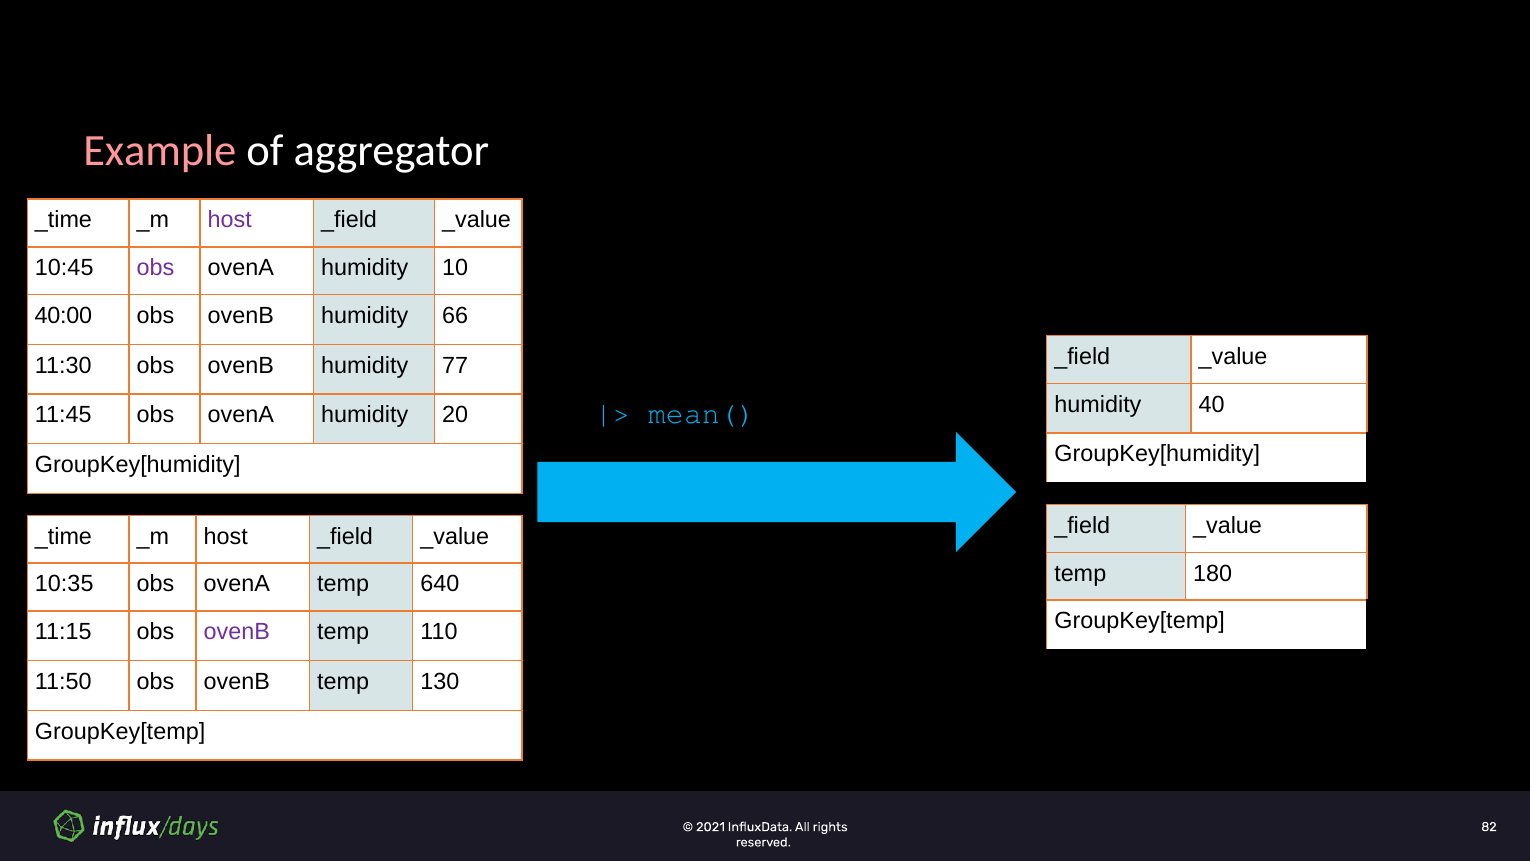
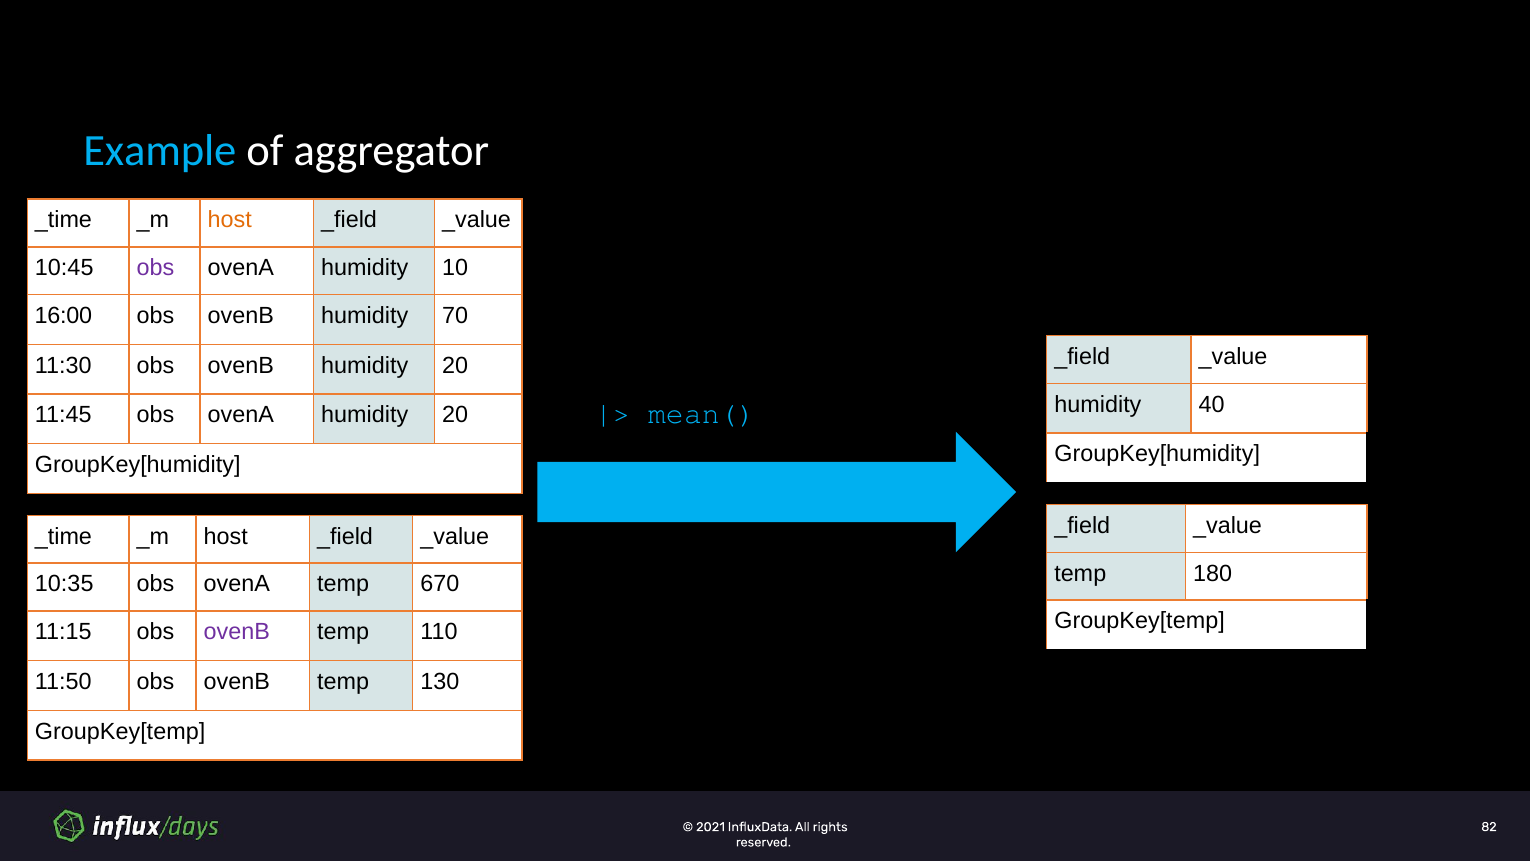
Example colour: pink -> light blue
host at (230, 220) colour: purple -> orange
40:00: 40:00 -> 16:00
66: 66 -> 70
ovenB humidity 77: 77 -> 20
640: 640 -> 670
